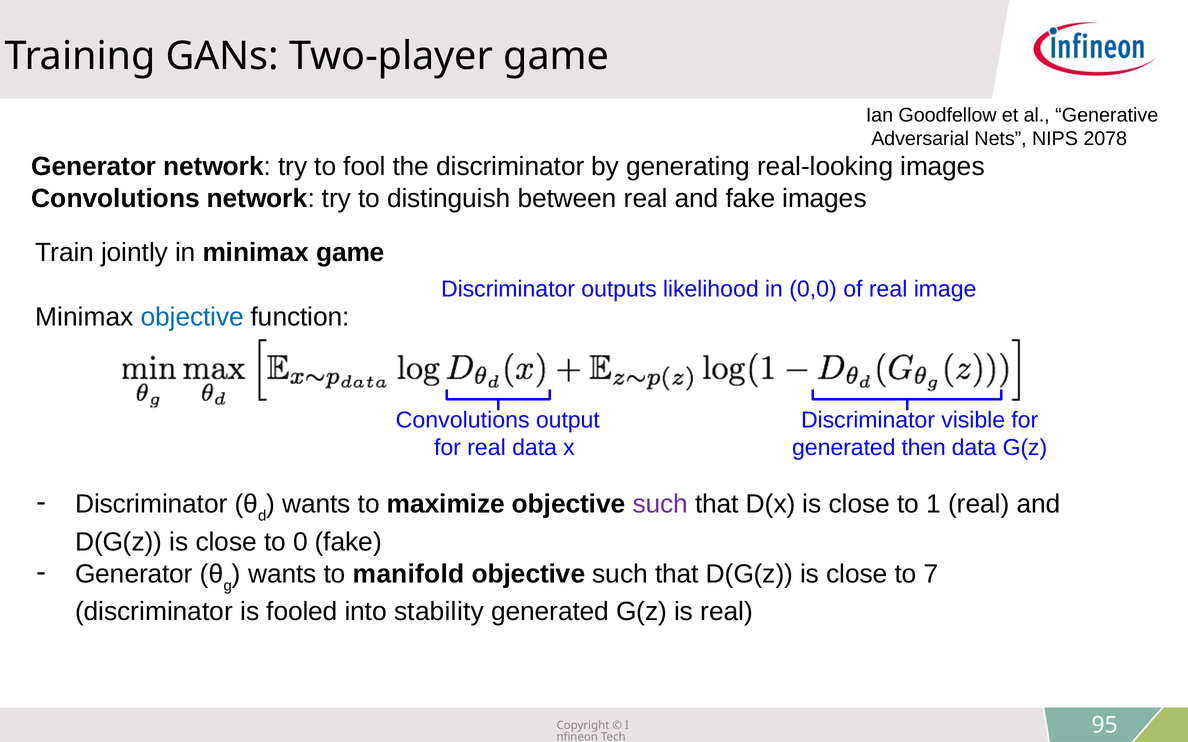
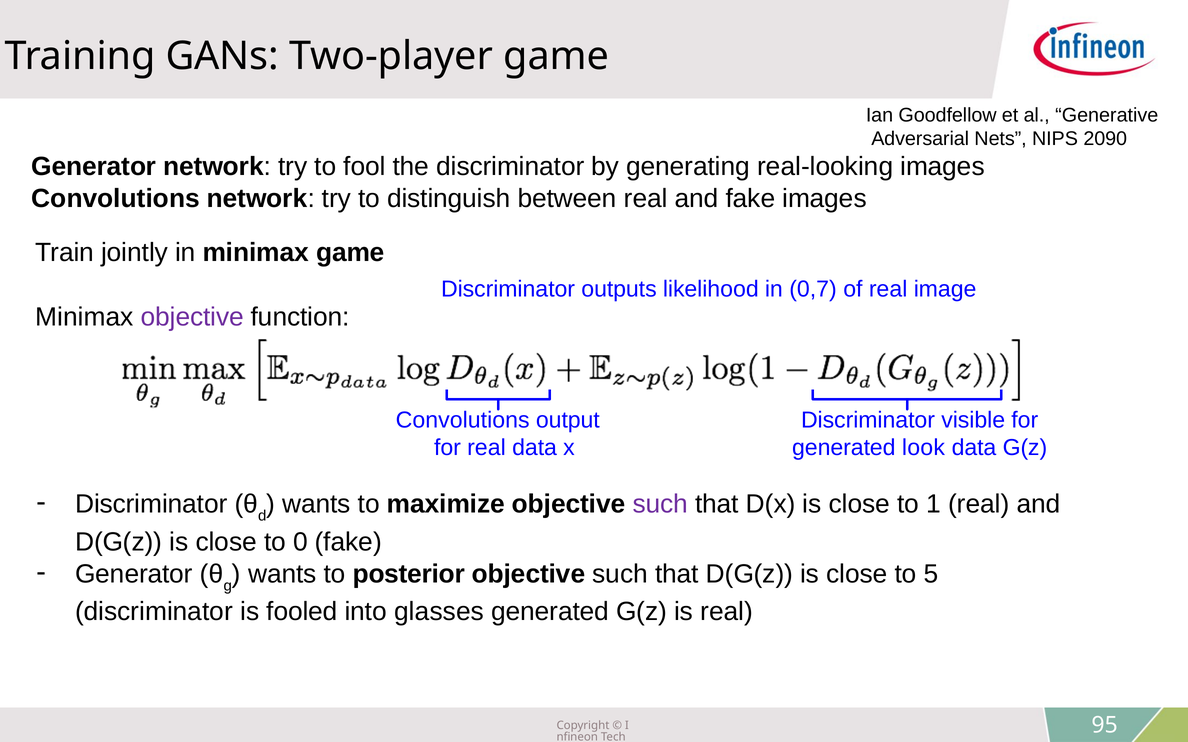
2078: 2078 -> 2090
0,0: 0,0 -> 0,7
objective at (192, 317) colour: blue -> purple
then: then -> look
manifold: manifold -> posterior
7: 7 -> 5
stability: stability -> glasses
